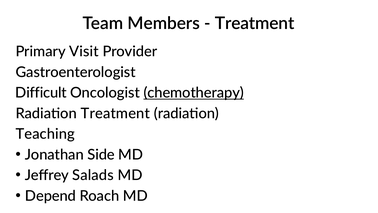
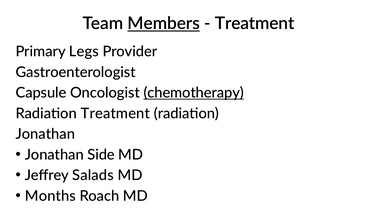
Members underline: none -> present
Visit: Visit -> Legs
Difficult: Difficult -> Capsule
Teaching at (45, 134): Teaching -> Jonathan
Depend: Depend -> Months
